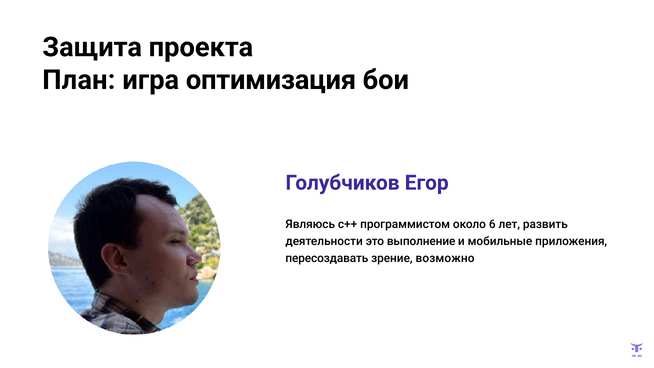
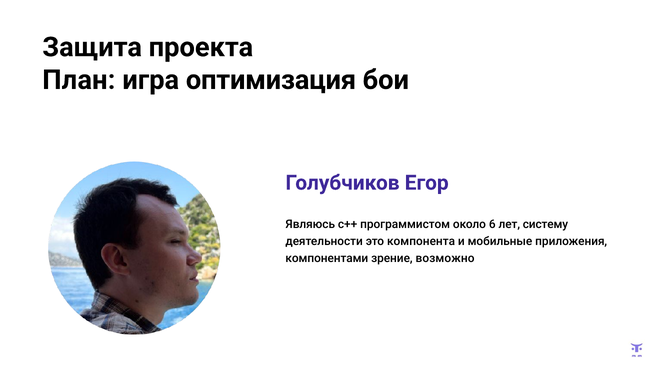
развить: развить -> систему
выполнение: выполнение -> компонента
пересоздавать: пересоздавать -> компонентами
